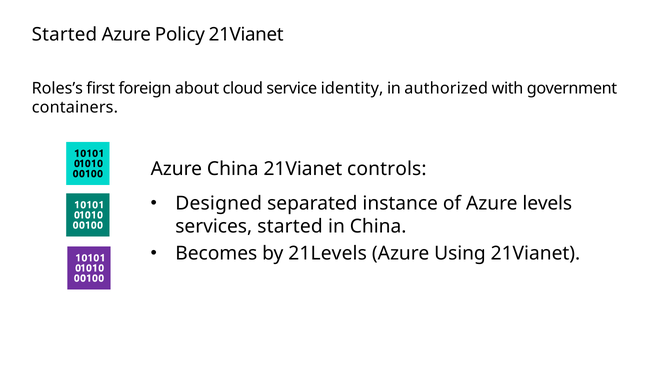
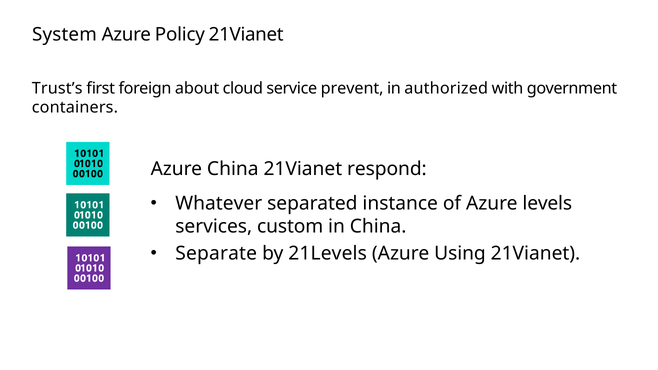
Started at (64, 35): Started -> System
Roles’s: Roles’s -> Trust’s
identity: identity -> prevent
controls: controls -> respond
Designed: Designed -> Whatever
services started: started -> custom
Becomes: Becomes -> Separate
